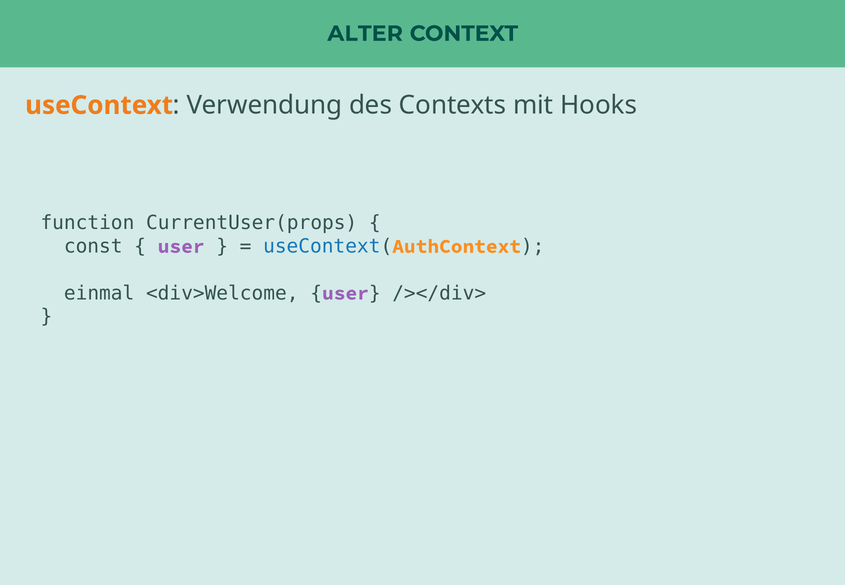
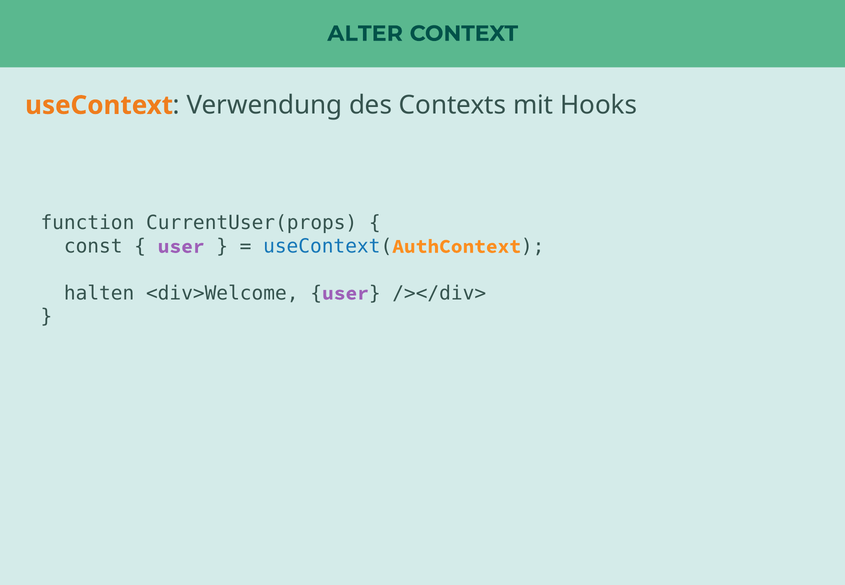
einmal: einmal -> halten
